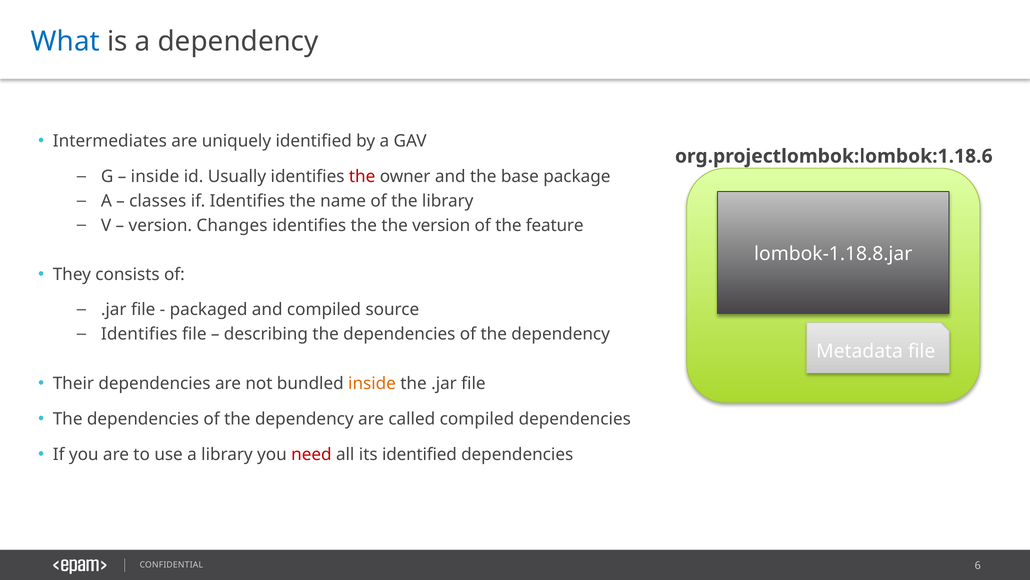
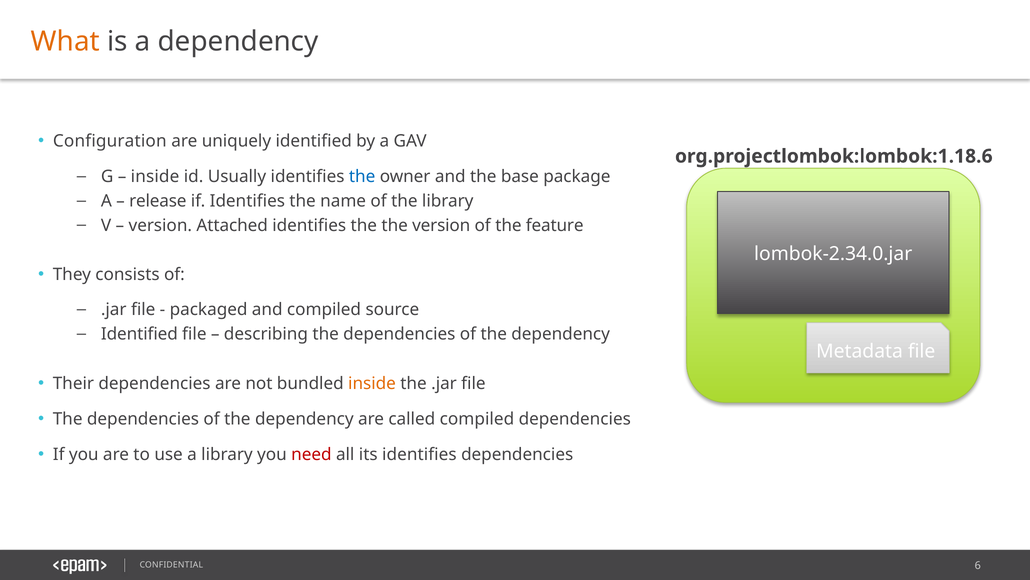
What colour: blue -> orange
Intermediates: Intermediates -> Configuration
the at (362, 176) colour: red -> blue
classes: classes -> release
Changes: Changes -> Attached
lombok-1.18.8.jar: lombok-1.18.8.jar -> lombok-2.34.0.jar
Identifies at (139, 334): Identifies -> Identified
its identified: identified -> identifies
